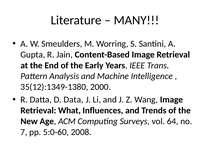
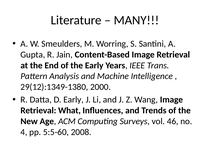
35(12):1349-1380: 35(12):1349-1380 -> 29(12):1349-1380
D Data: Data -> Early
64: 64 -> 46
7: 7 -> 4
5:0-60: 5:0-60 -> 5:5-60
